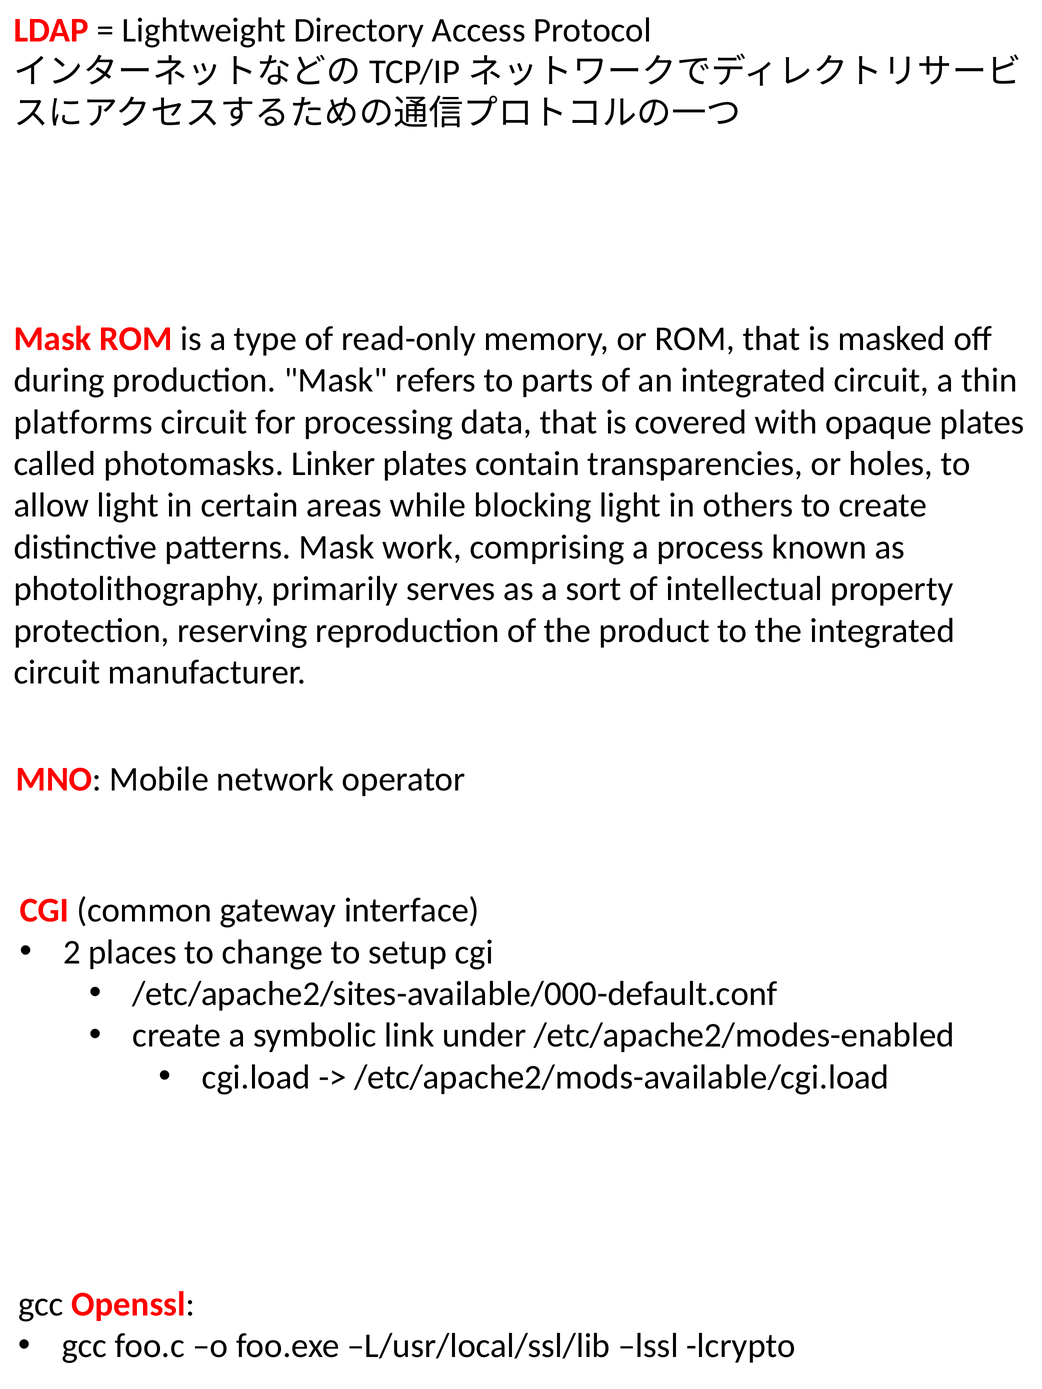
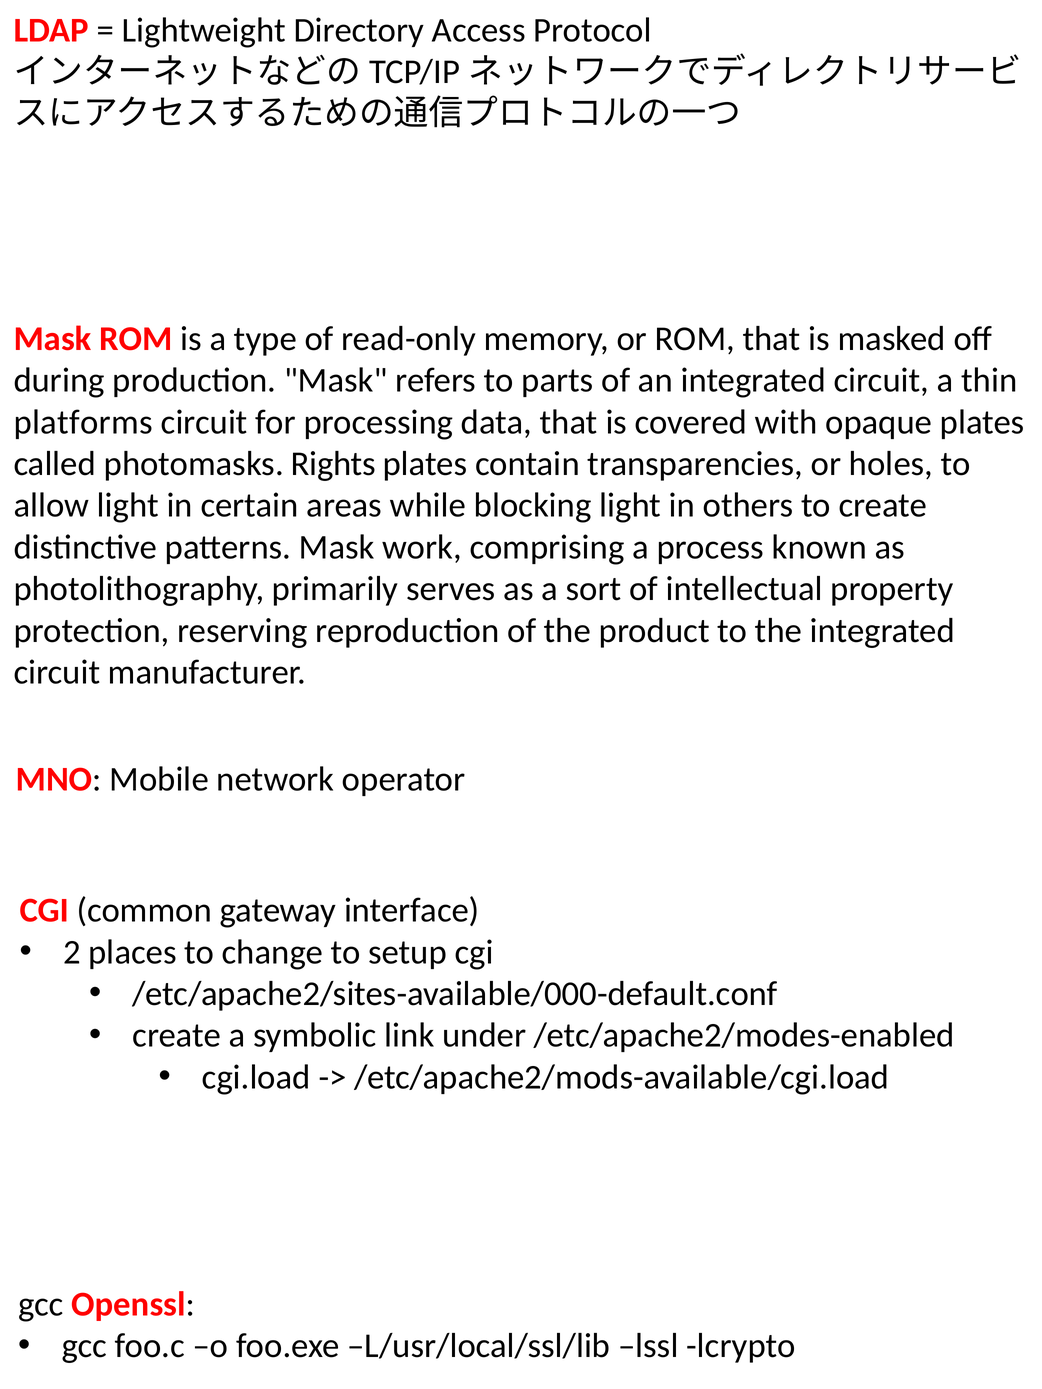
Linker: Linker -> Rights
